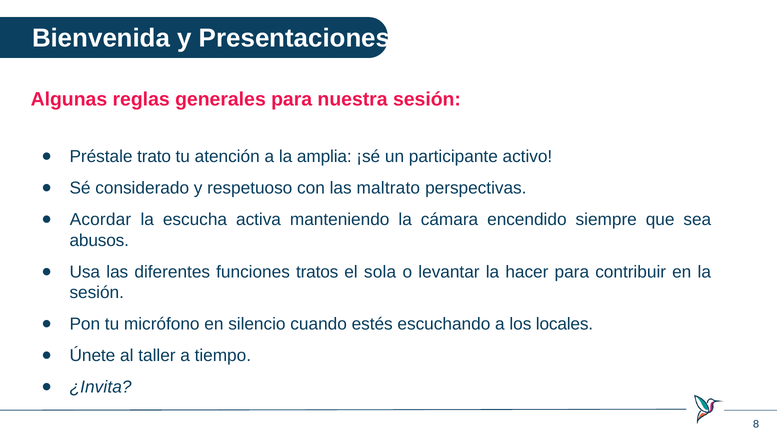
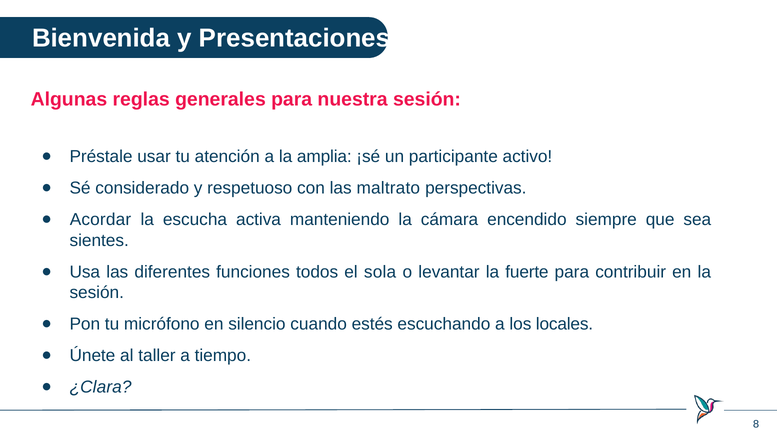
trato: trato -> usar
abusos: abusos -> sientes
tratos: tratos -> todos
hacer: hacer -> fuerte
¿Invita: ¿Invita -> ¿Clara
